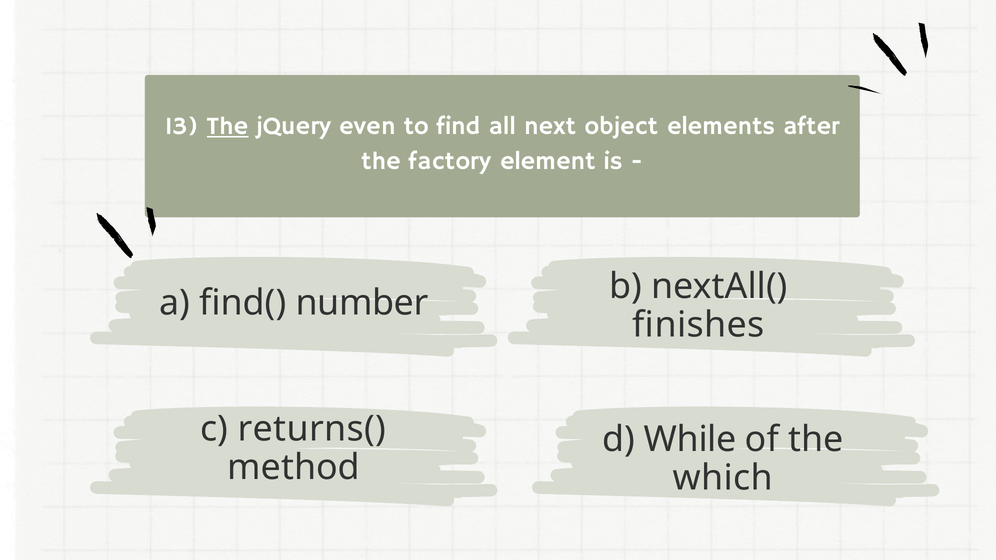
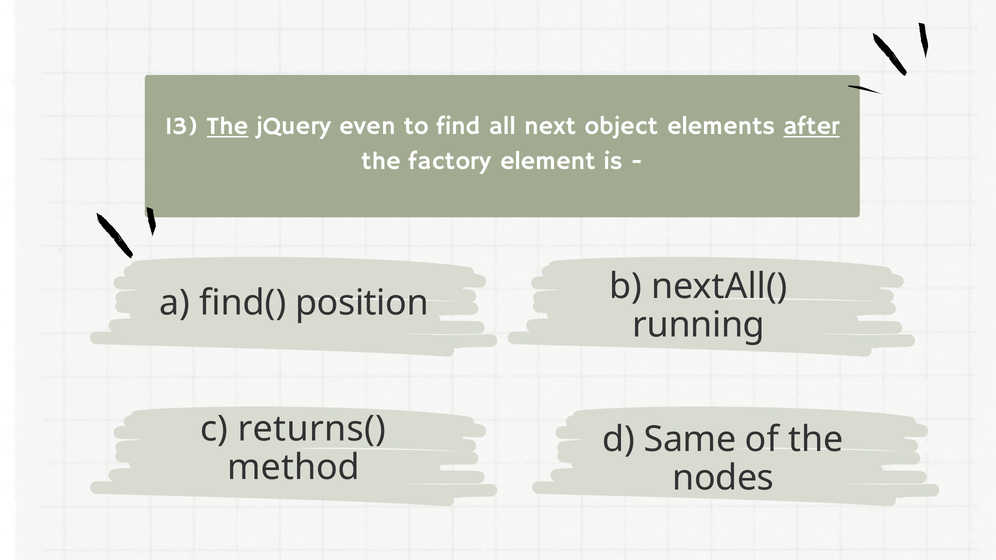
after underline: none -> present
number: number -> position
finishes: finishes -> running
While: While -> Same
which: which -> nodes
